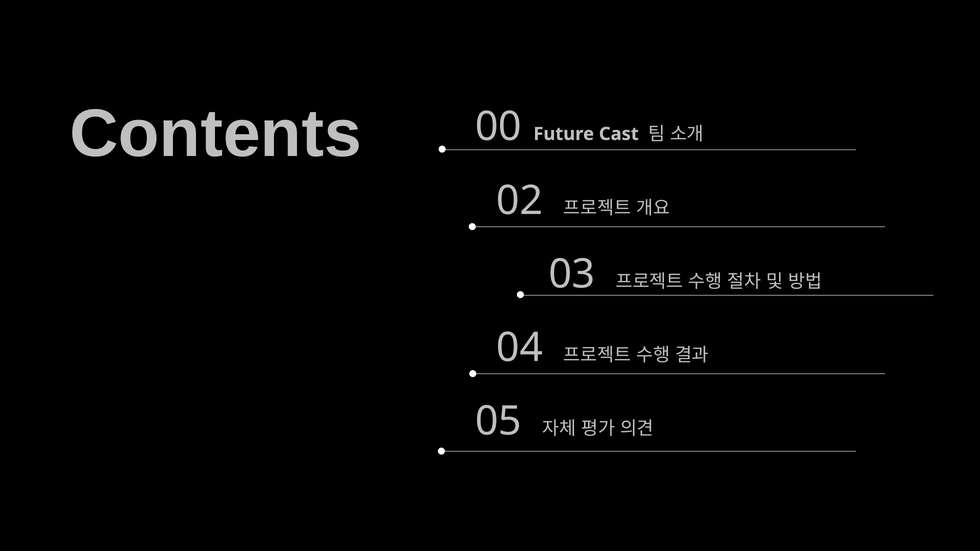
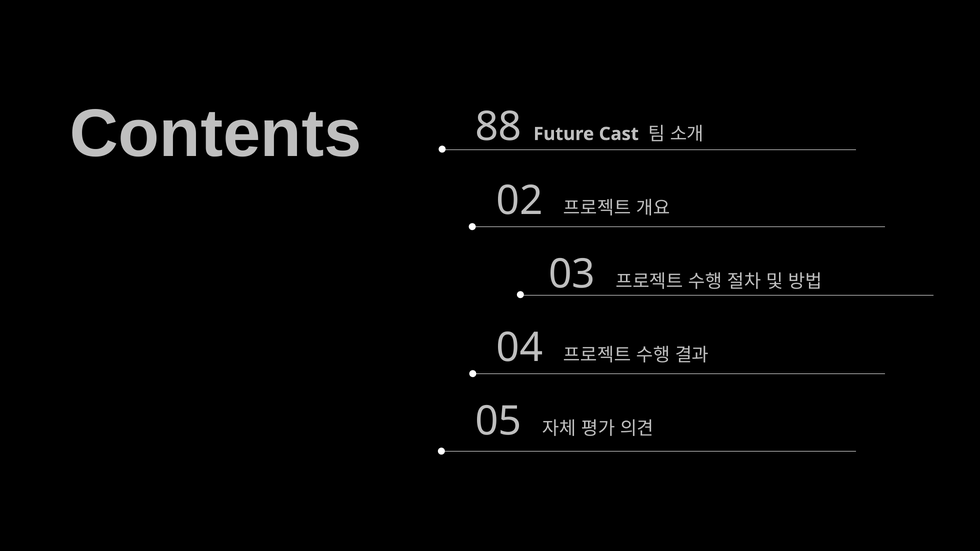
00: 00 -> 88
